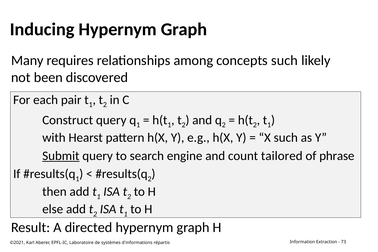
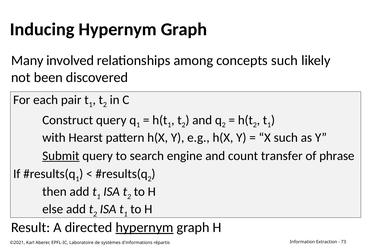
requires: requires -> involved
tailored: tailored -> transfer
hypernym at (144, 228) underline: none -> present
